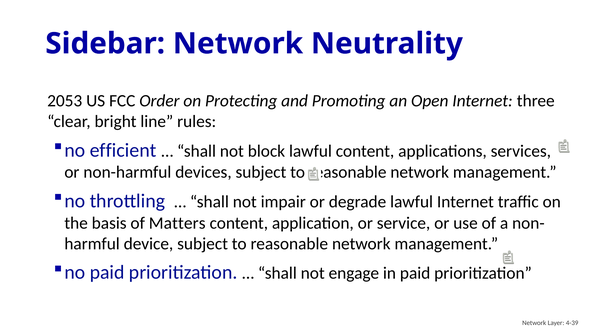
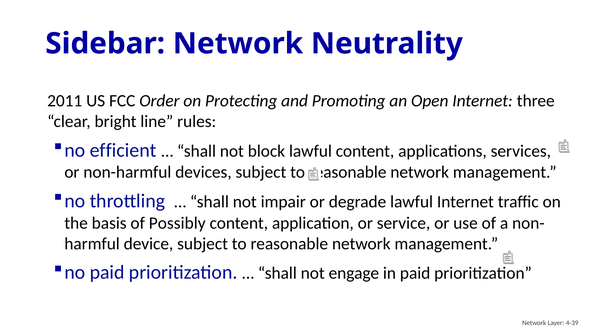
2053: 2053 -> 2011
Matters: Matters -> Possibly
